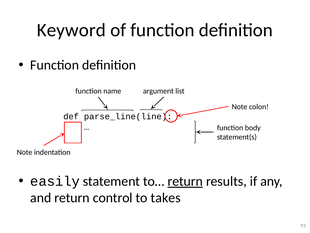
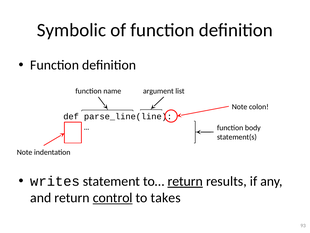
Keyword: Keyword -> Symbolic
easily: easily -> writes
control underline: none -> present
